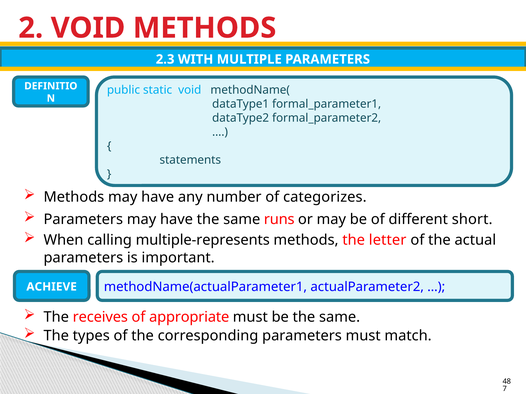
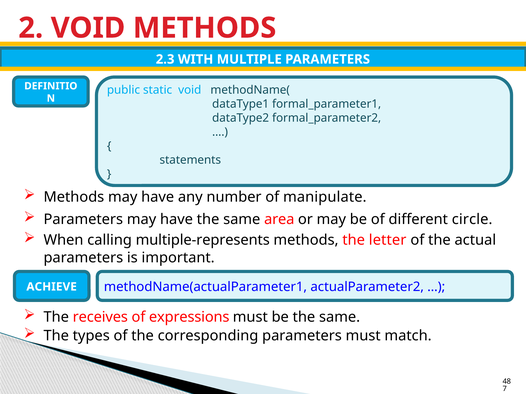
categorizes: categorizes -> manipulate
runs: runs -> area
short: short -> circle
appropriate: appropriate -> expressions
